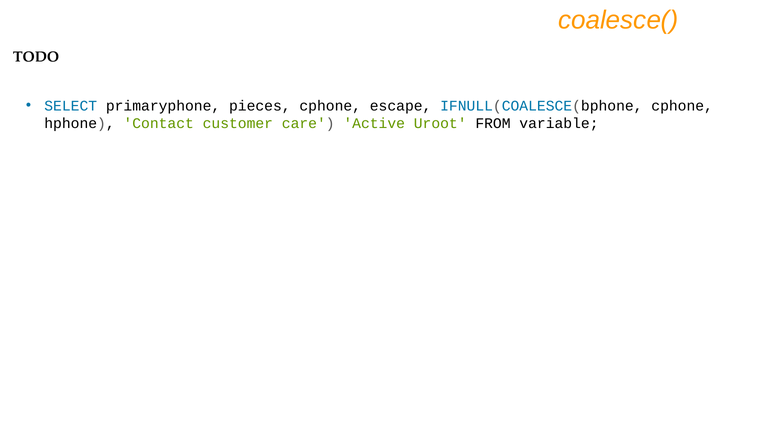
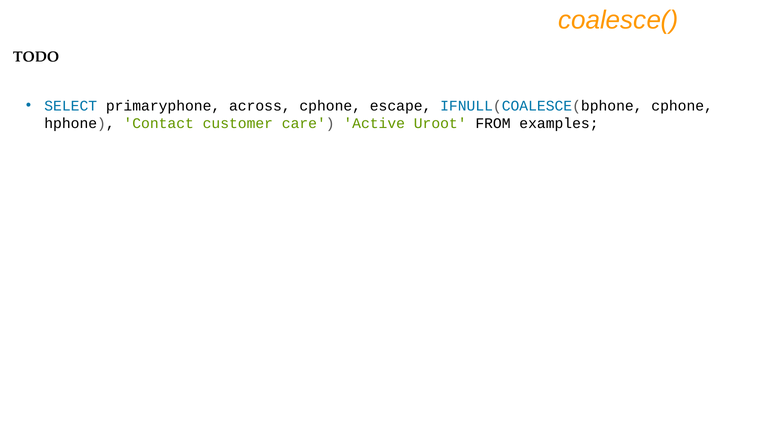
pieces: pieces -> across
variable: variable -> examples
